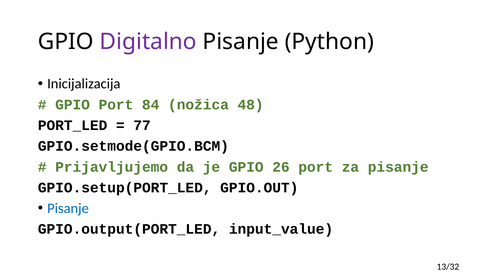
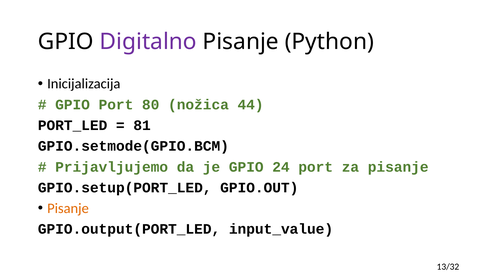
84: 84 -> 80
48: 48 -> 44
77: 77 -> 81
26: 26 -> 24
Pisanje at (68, 209) colour: blue -> orange
